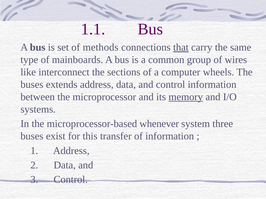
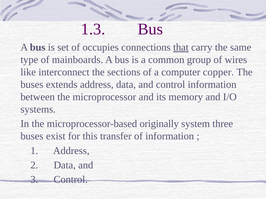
1.1: 1.1 -> 1.3
methods: methods -> occupies
wheels: wheels -> copper
memory underline: present -> none
whenever: whenever -> originally
